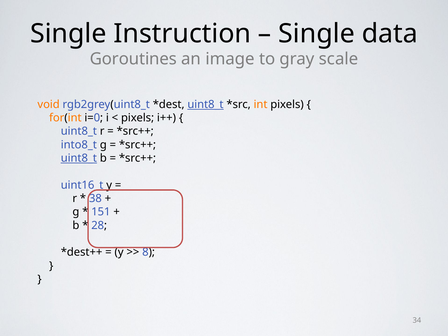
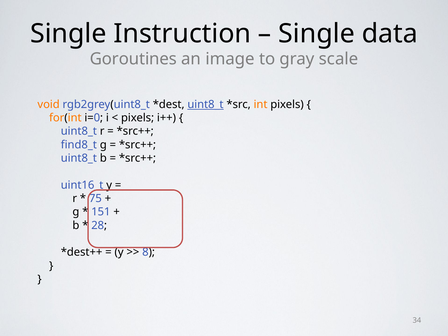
into8_t: into8_t -> find8_t
uint8_t at (79, 158) underline: present -> none
38: 38 -> 75
